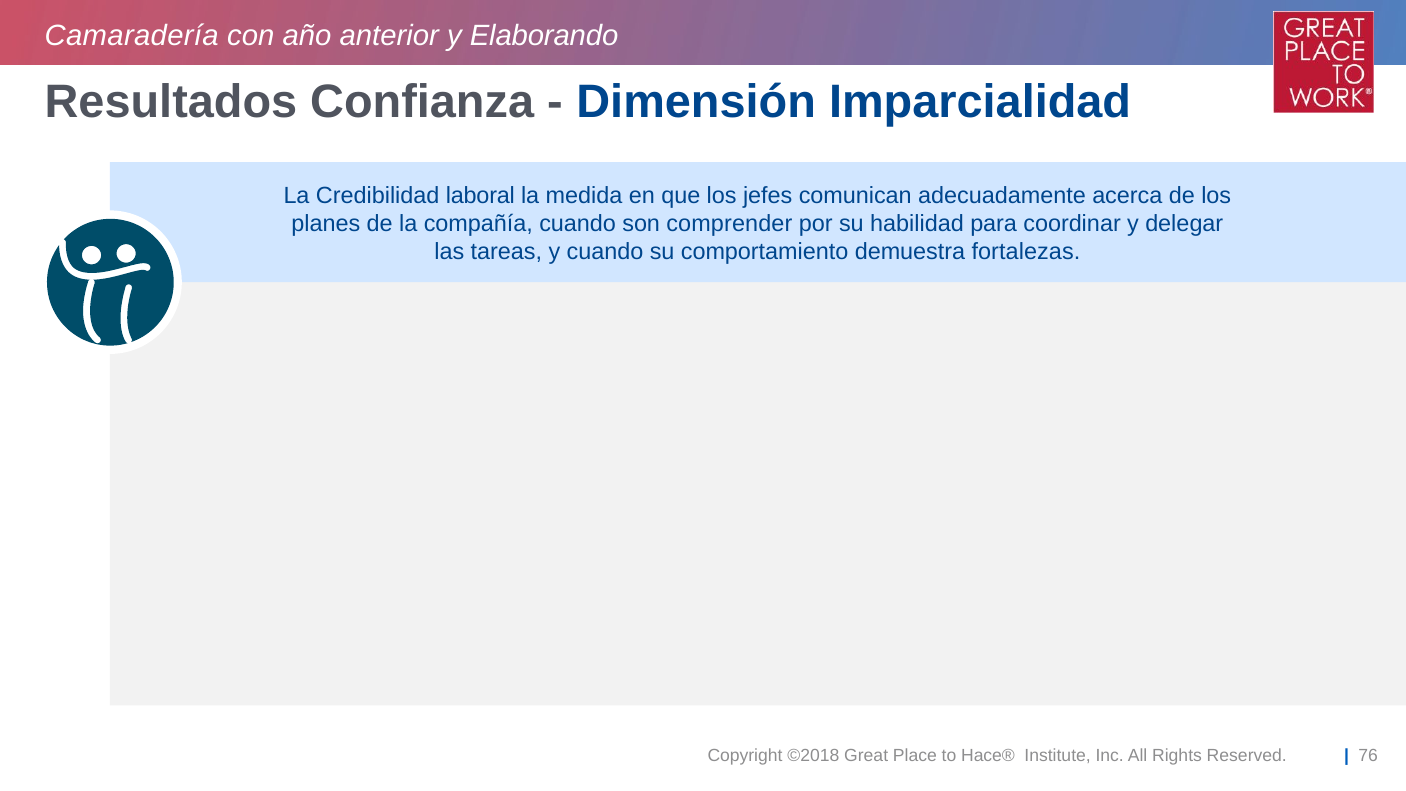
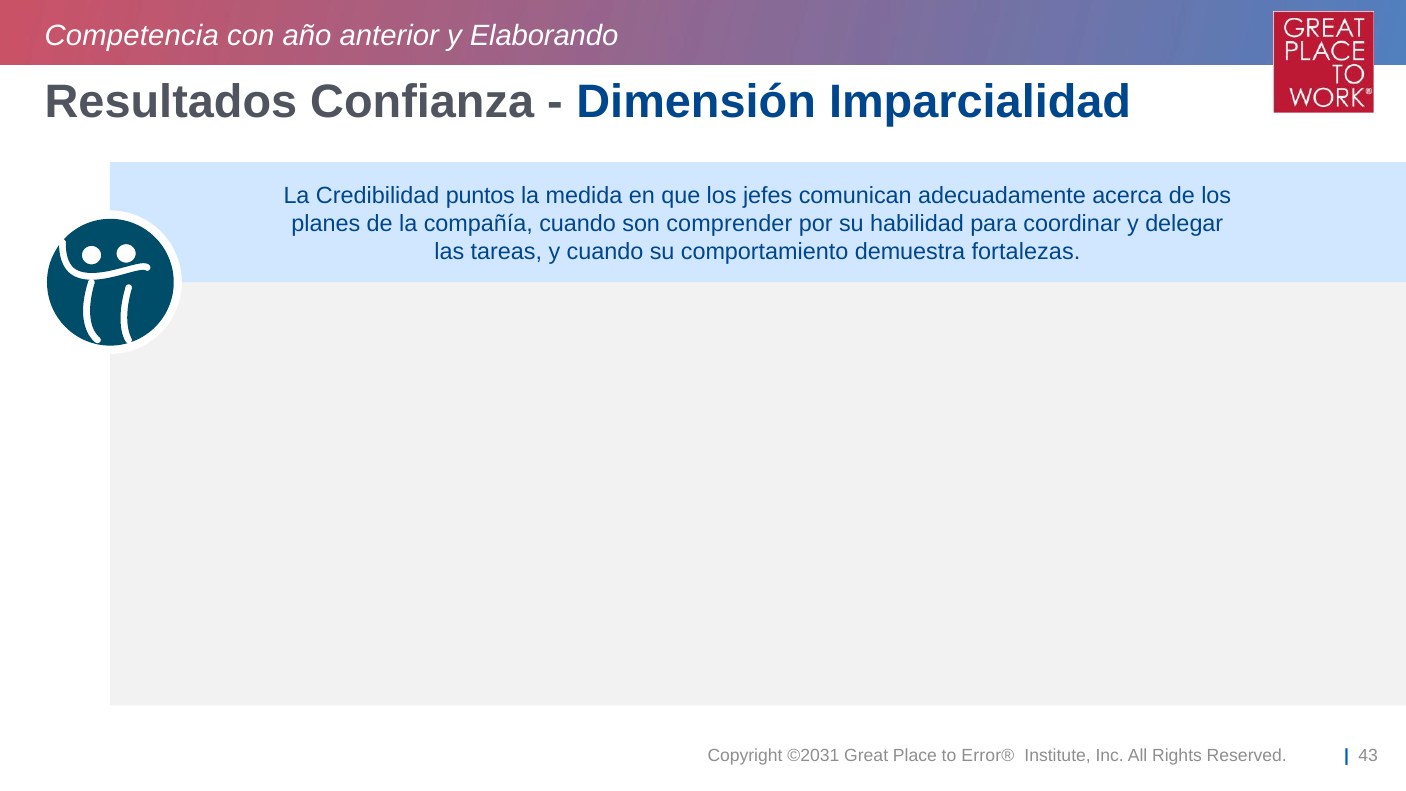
Camaradería: Camaradería -> Competencia
laboral: laboral -> puntos
©2018: ©2018 -> ©2031
Hace®: Hace® -> Error®
76: 76 -> 43
